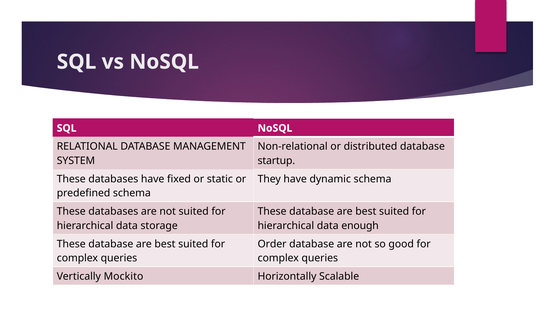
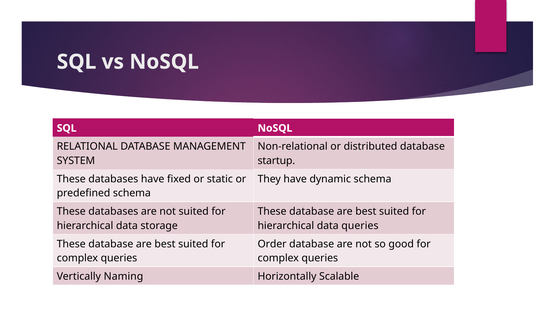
data enough: enough -> queries
Mockito: Mockito -> Naming
